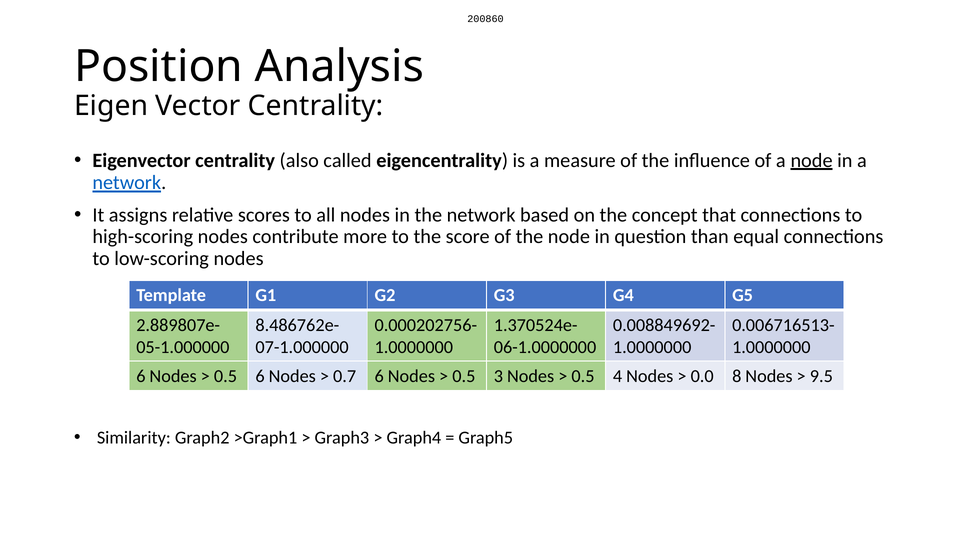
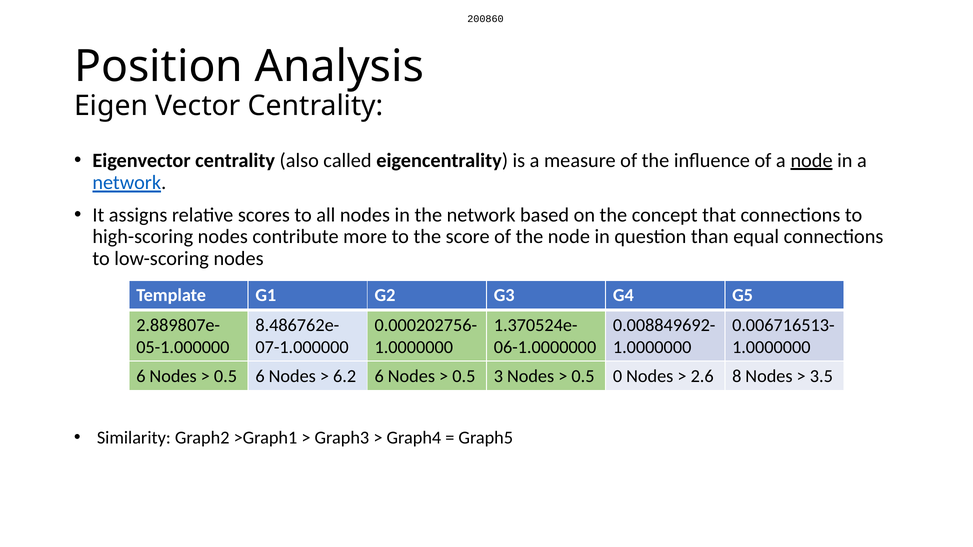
0.7: 0.7 -> 6.2
4: 4 -> 0
0.0: 0.0 -> 2.6
9.5: 9.5 -> 3.5
